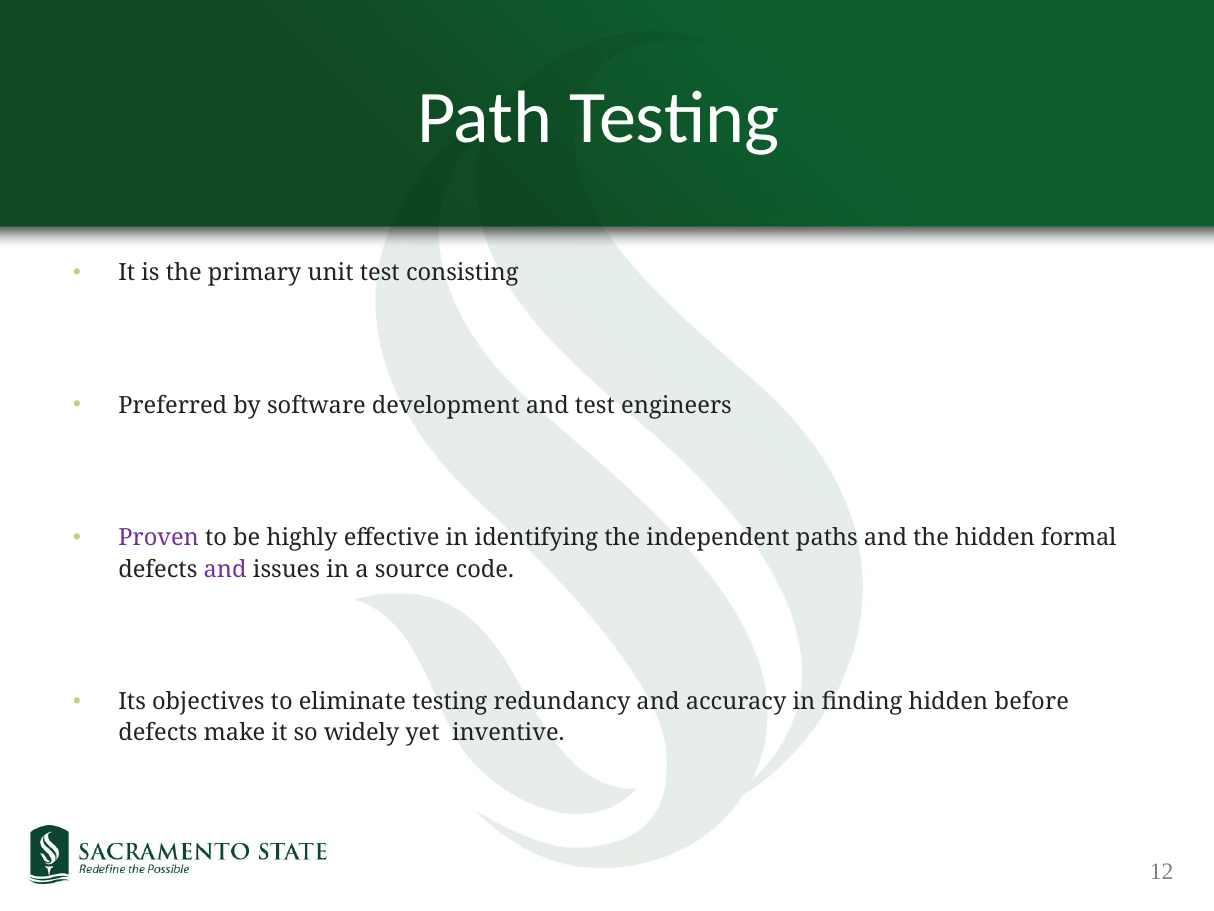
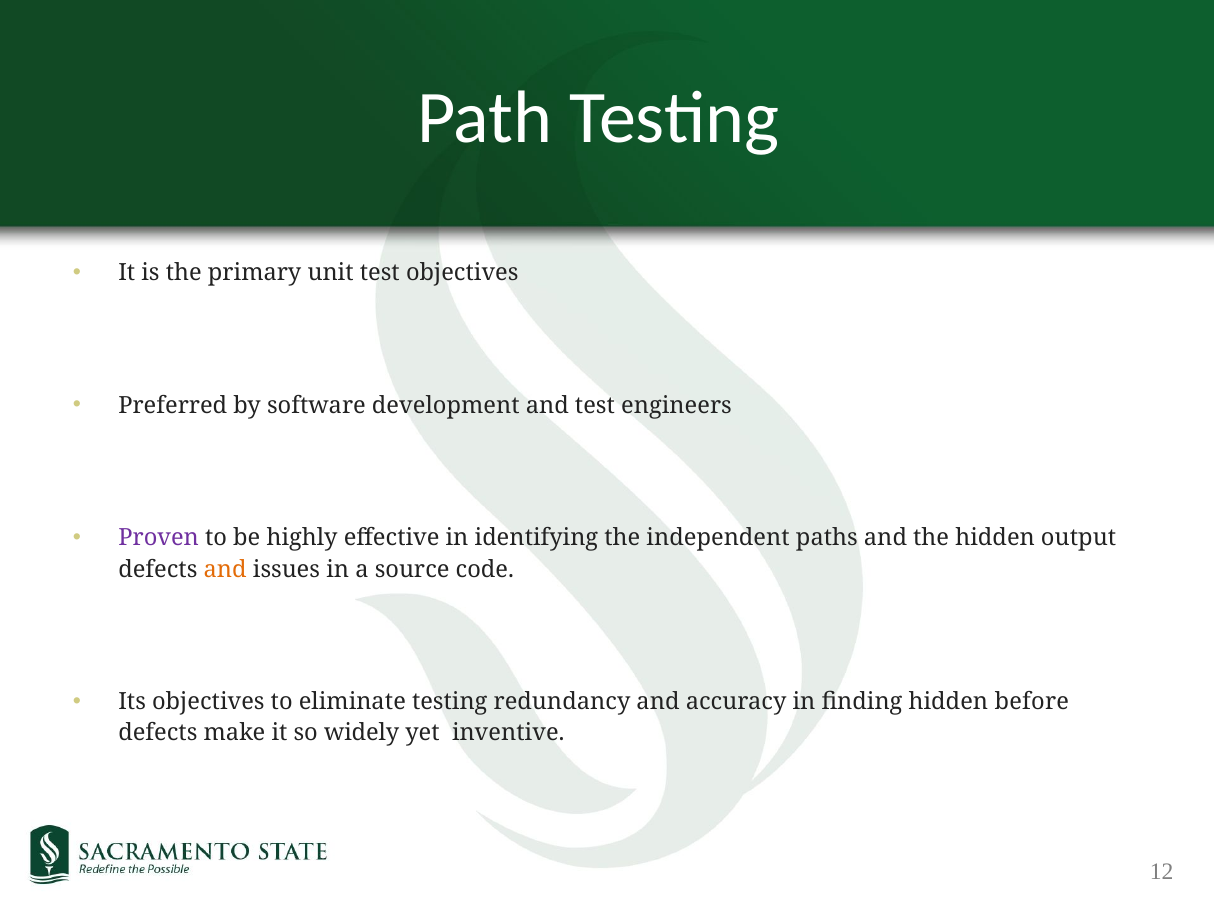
test consisting: consisting -> objectives
formal: formal -> output
and at (225, 569) colour: purple -> orange
